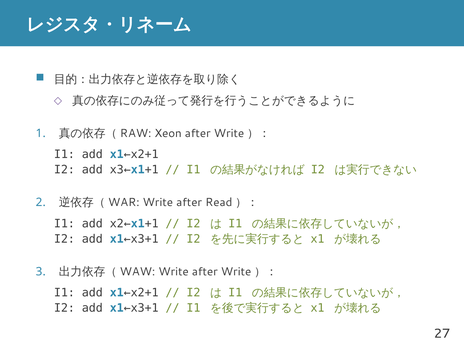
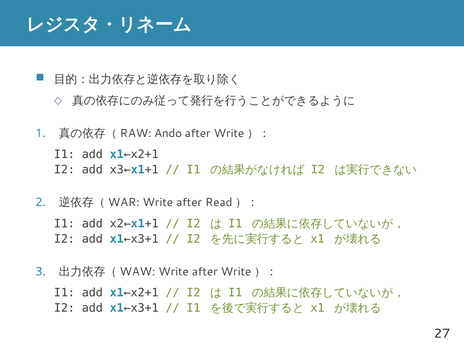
Xeon: Xeon -> Ando
